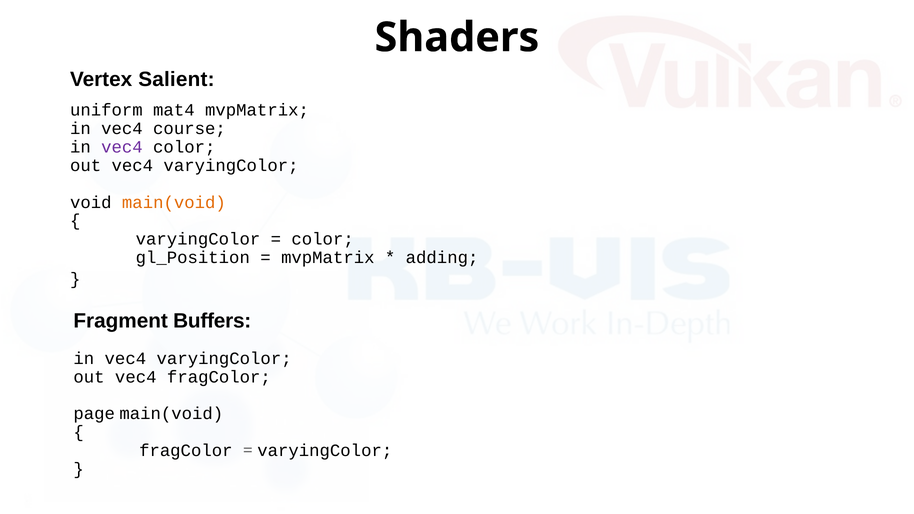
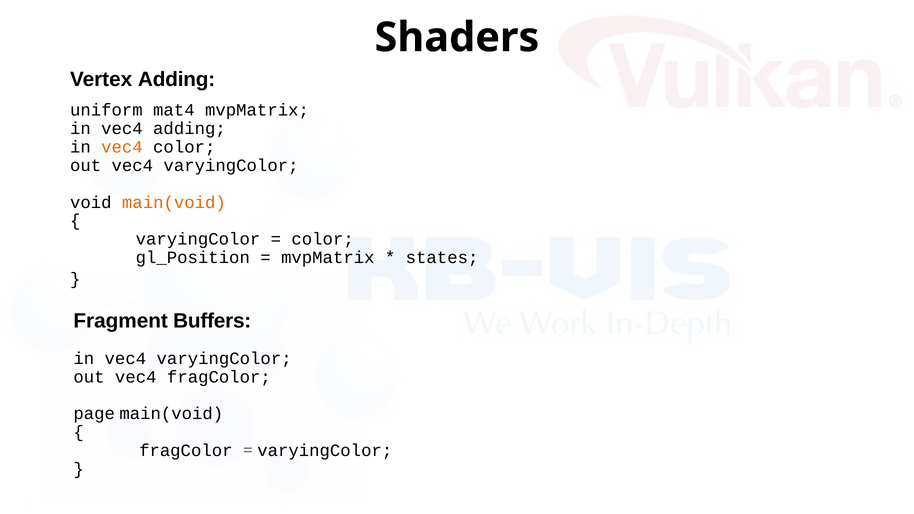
Vertex Salient: Salient -> Adding
vec4 course: course -> adding
vec4 at (122, 147) colour: purple -> orange
adding: adding -> states
